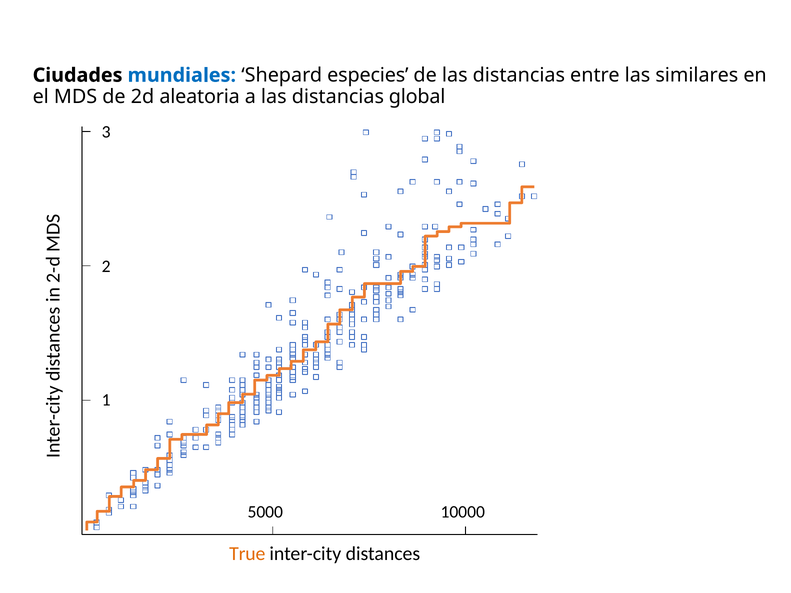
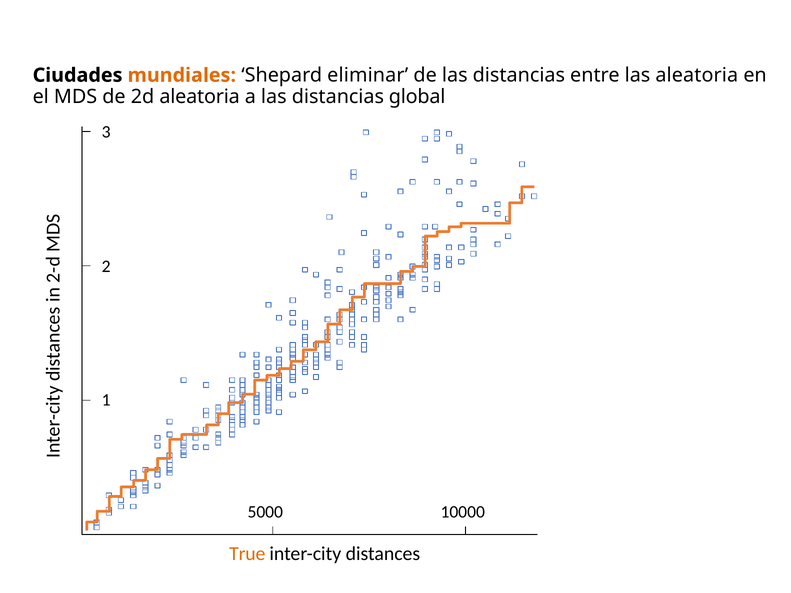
mundiales colour: blue -> orange
especies: especies -> eliminar
las similares: similares -> aleatoria
